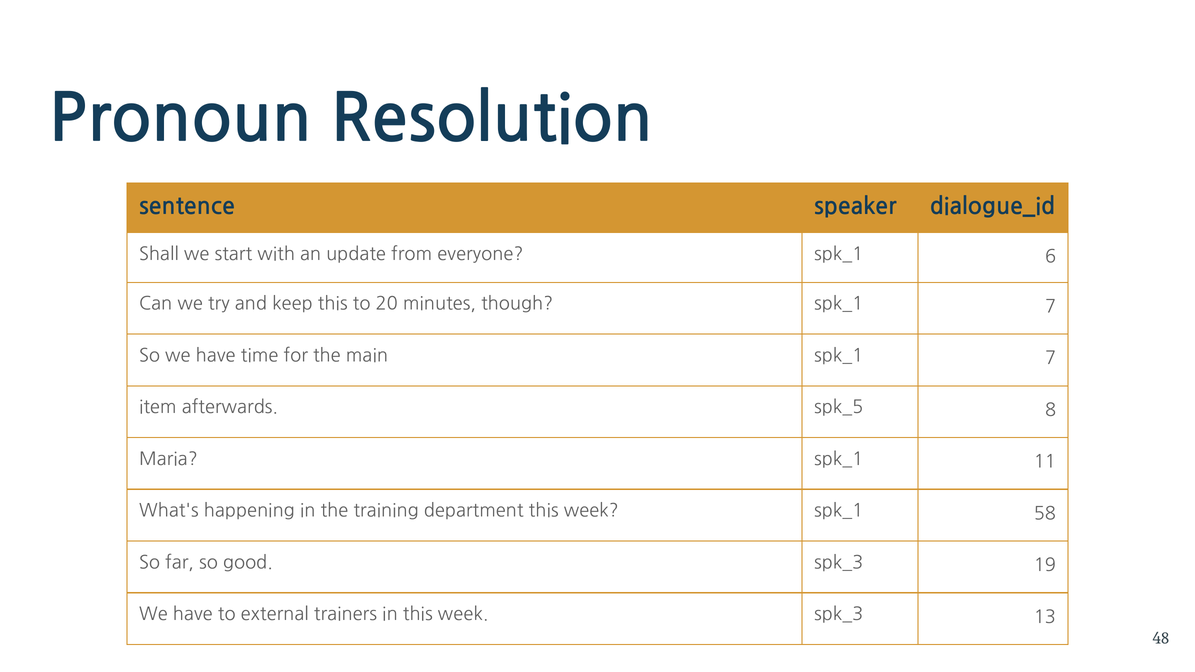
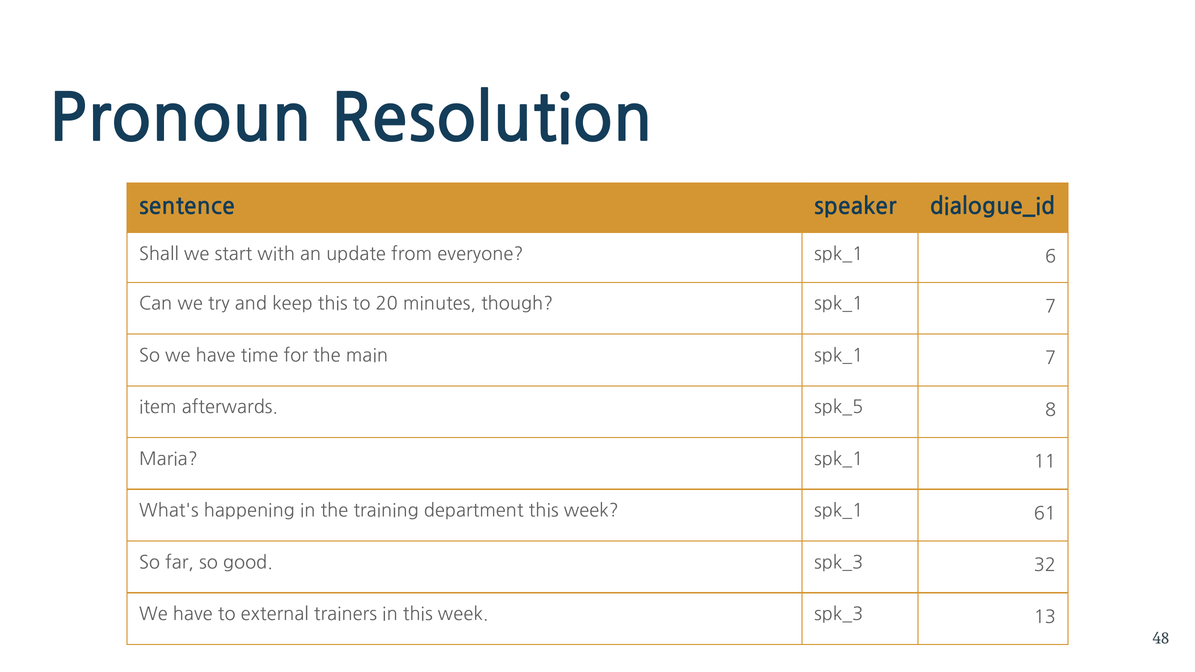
58: 58 -> 61
19: 19 -> 32
